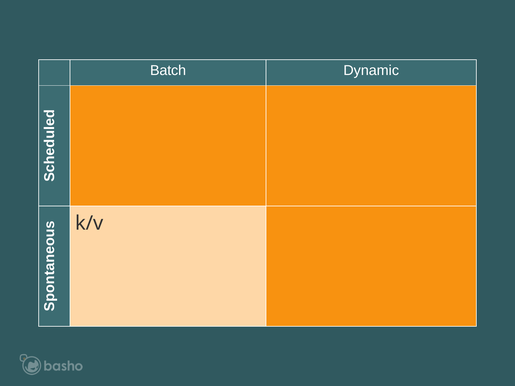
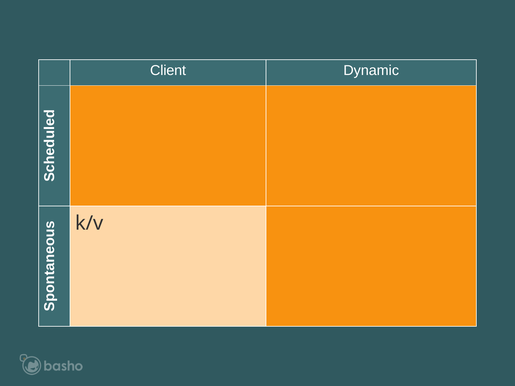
Batch: Batch -> Client
